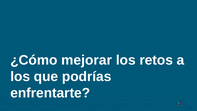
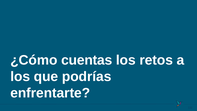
mejorar: mejorar -> cuentas
